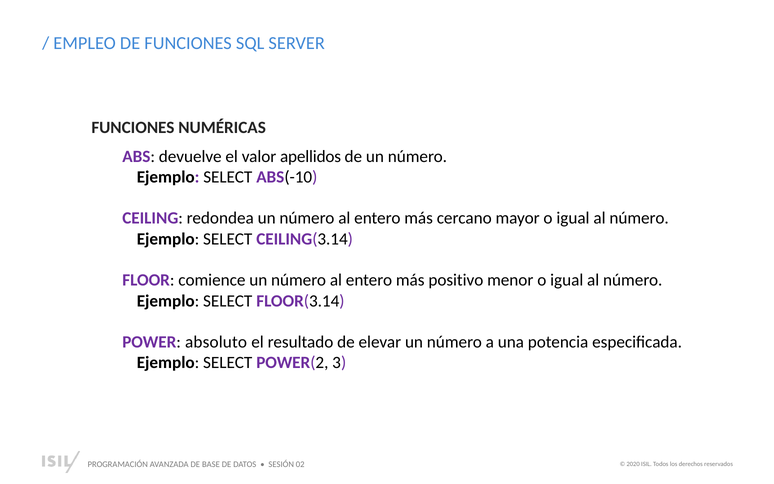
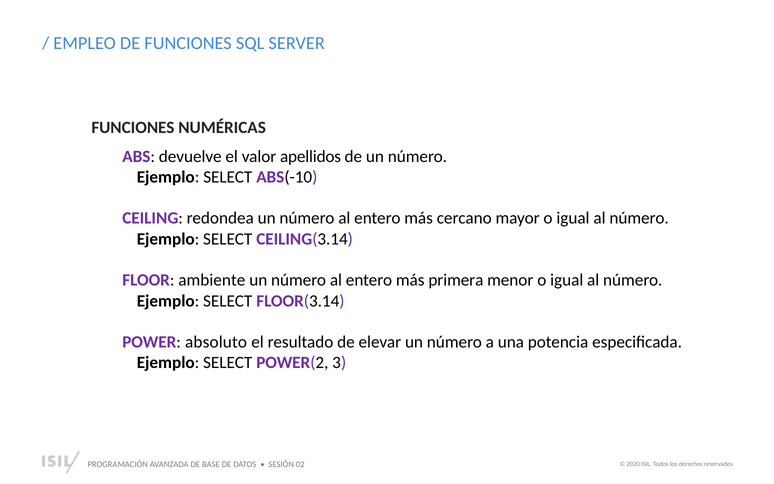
comience: comience -> ambiente
positivo: positivo -> primera
